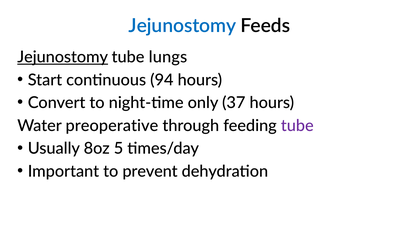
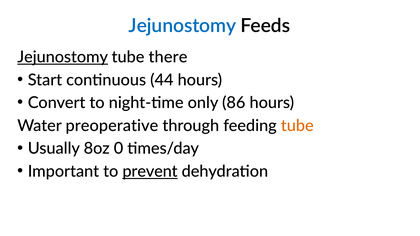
lungs: lungs -> there
94: 94 -> 44
37: 37 -> 86
tube at (297, 126) colour: purple -> orange
5: 5 -> 0
prevent underline: none -> present
